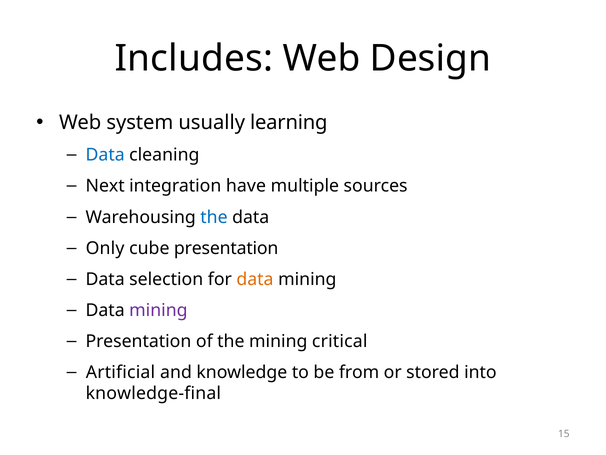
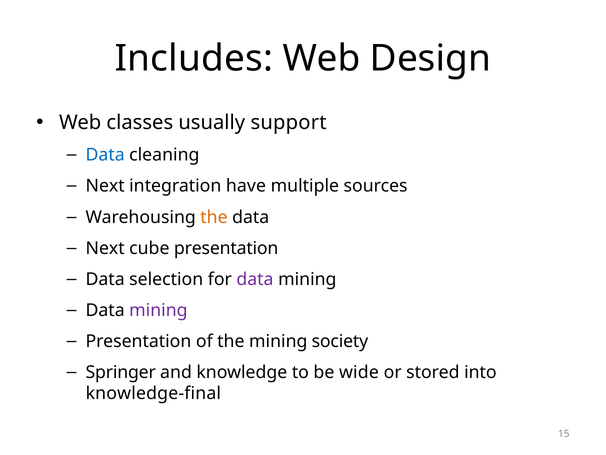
system: system -> classes
learning: learning -> support
the at (214, 217) colour: blue -> orange
Only at (105, 248): Only -> Next
data at (255, 279) colour: orange -> purple
critical: critical -> society
Artificial: Artificial -> Springer
from: from -> wide
